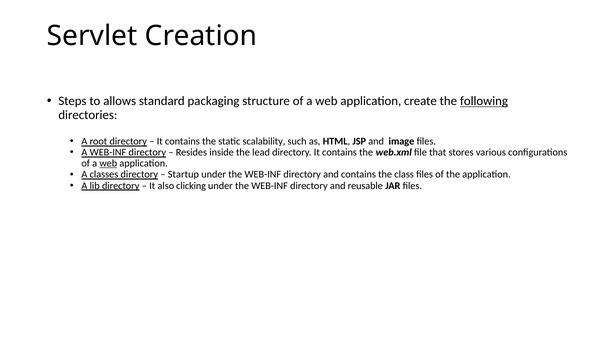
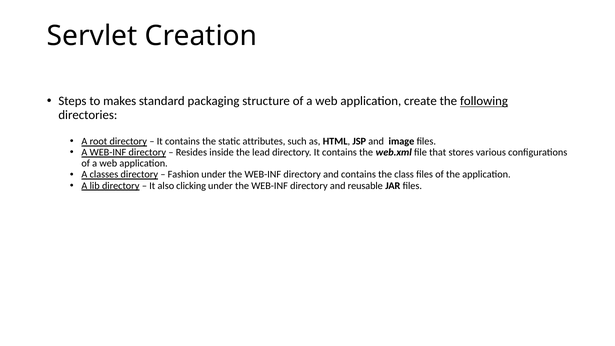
allows: allows -> makes
scalability: scalability -> attributes
web at (108, 163) underline: present -> none
Startup: Startup -> Fashion
